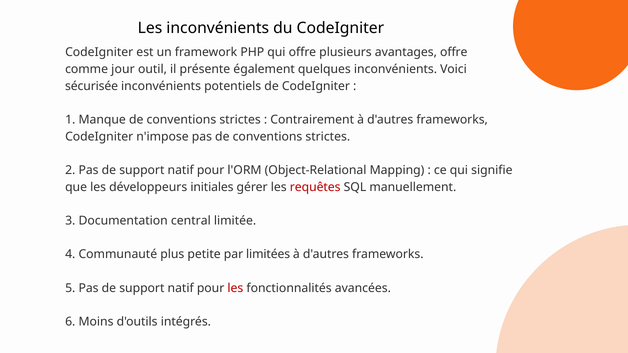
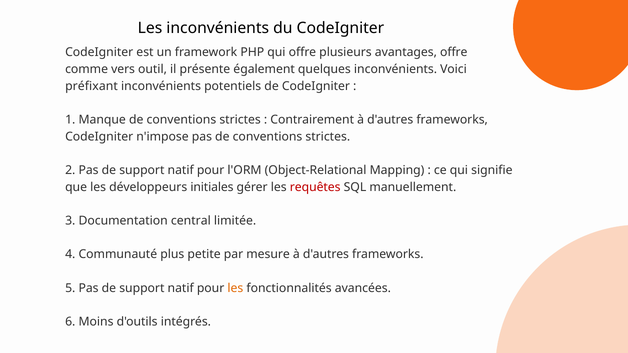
jour: jour -> vers
sécurisée: sécurisée -> préfixant
limitées: limitées -> mesure
les at (235, 288) colour: red -> orange
